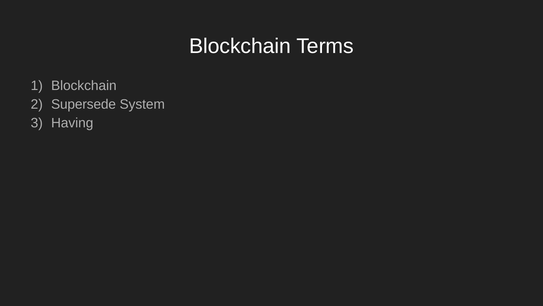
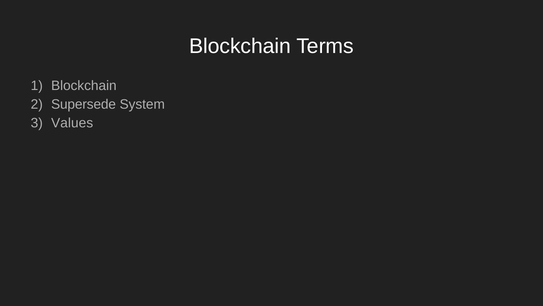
Having: Having -> Values
